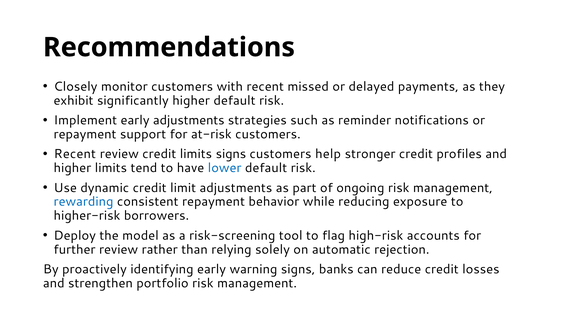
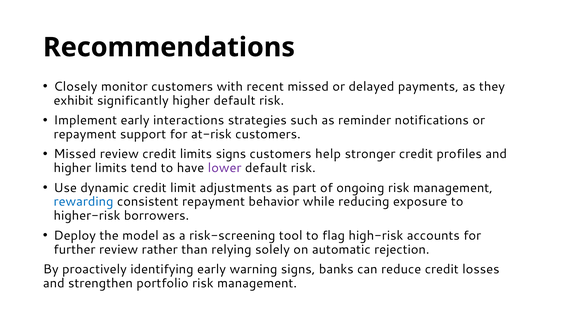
early adjustments: adjustments -> interactions
Recent at (75, 154): Recent -> Missed
lower colour: blue -> purple
